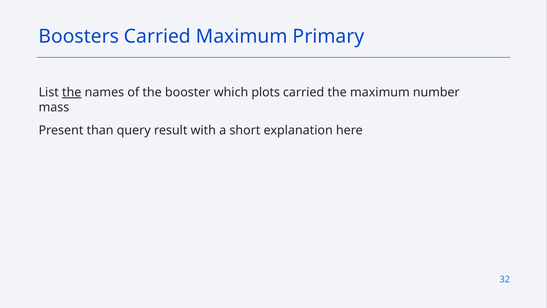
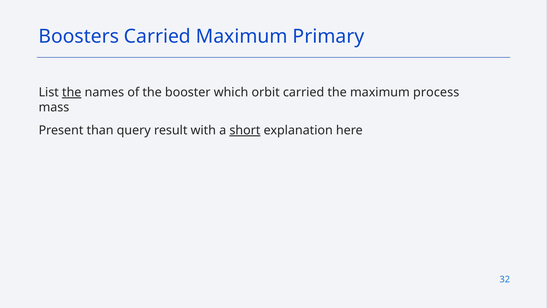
plots: plots -> orbit
number: number -> process
short underline: none -> present
